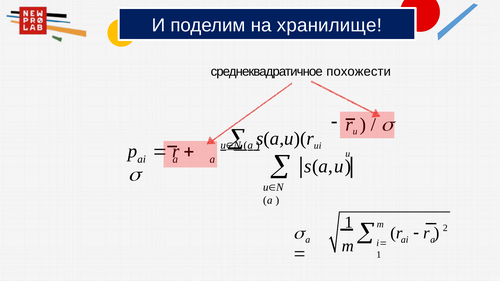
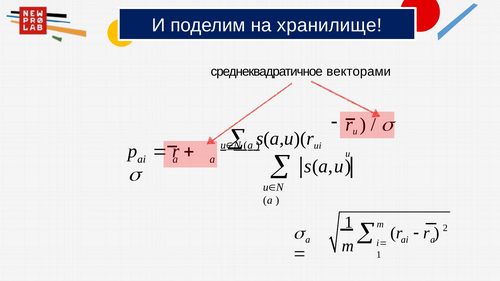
похожести: похожести -> векторами
